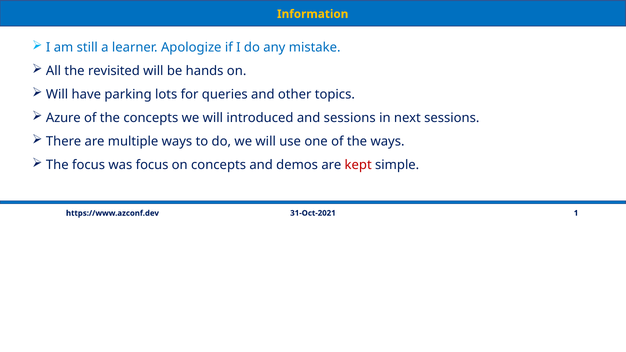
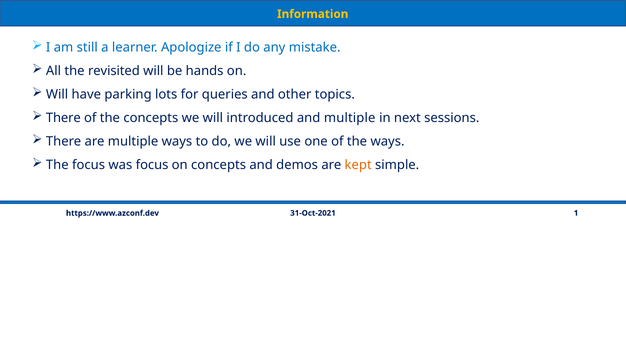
Azure at (63, 118): Azure -> There
and sessions: sessions -> multiple
kept colour: red -> orange
